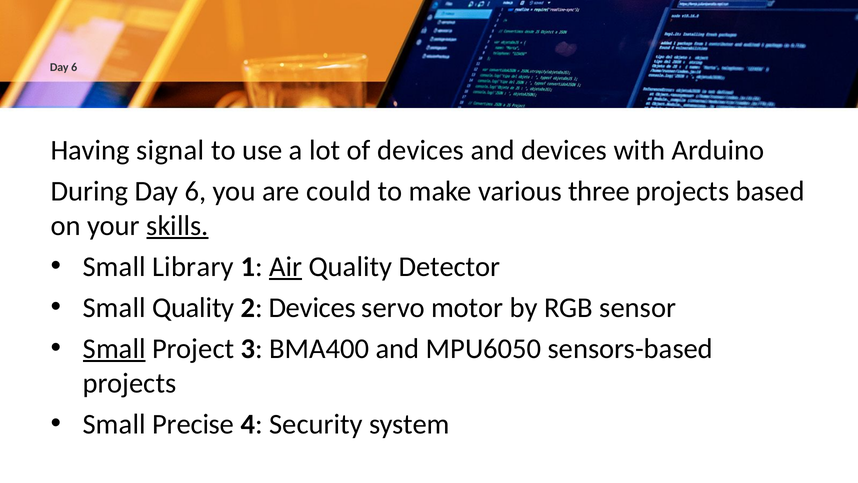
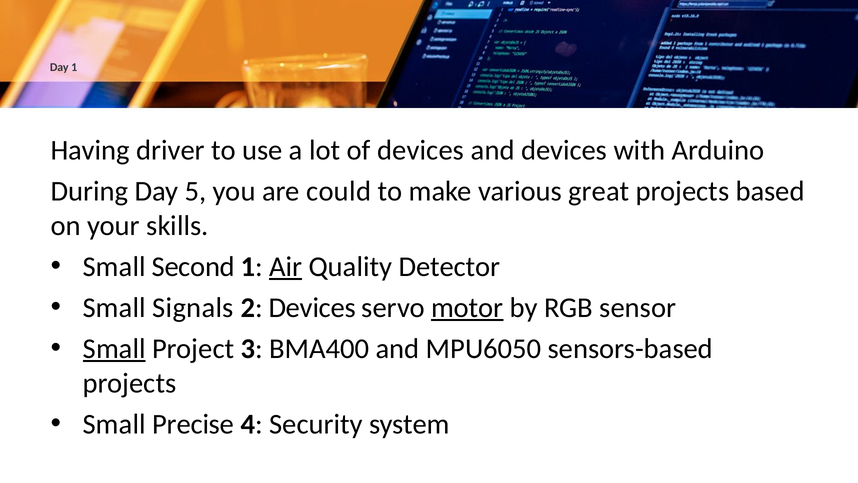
6 at (74, 67): 6 -> 1
signal: signal -> driver
During Day 6: 6 -> 5
three: three -> great
skills underline: present -> none
Library: Library -> Second
Small Quality: Quality -> Signals
motor underline: none -> present
